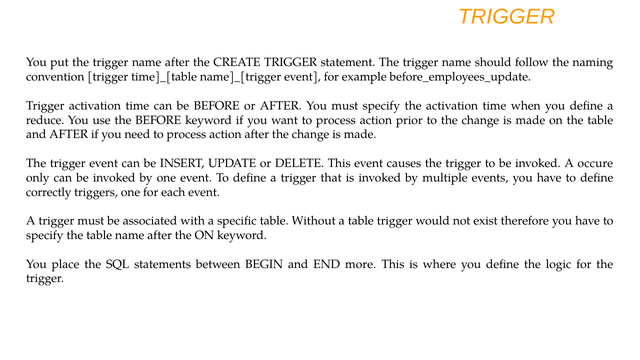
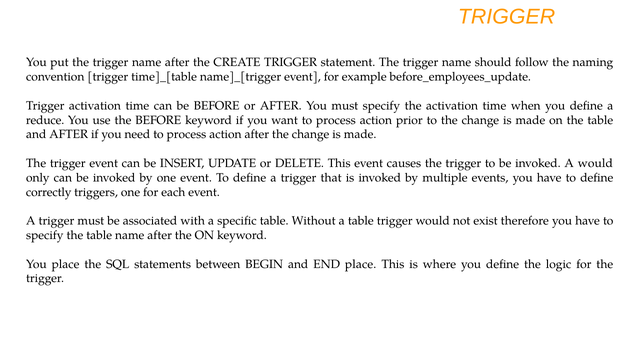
A occure: occure -> would
END more: more -> place
